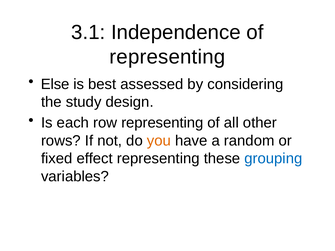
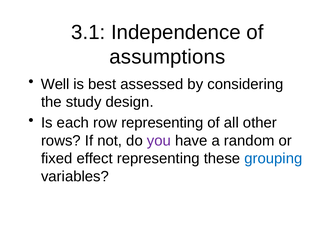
representing at (167, 57): representing -> assumptions
Else: Else -> Well
you colour: orange -> purple
